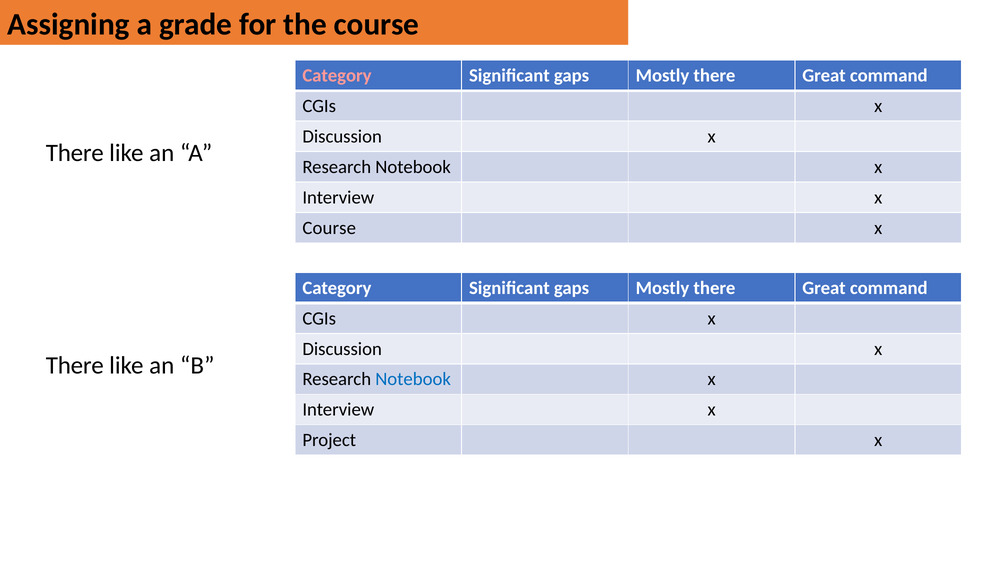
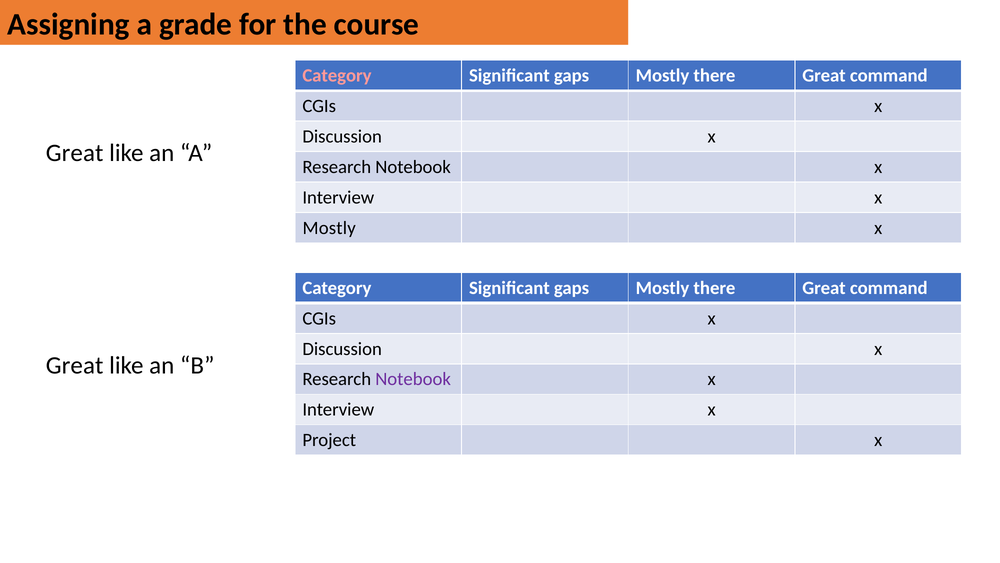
There at (75, 153): There -> Great
Course at (329, 228): Course -> Mostly
There at (75, 365): There -> Great
Notebook at (413, 379) colour: blue -> purple
